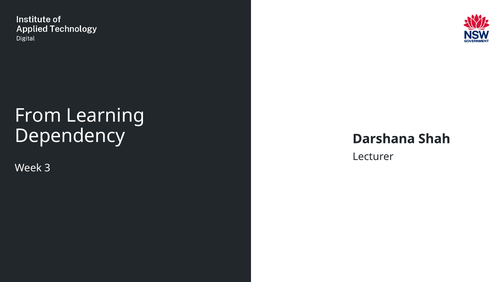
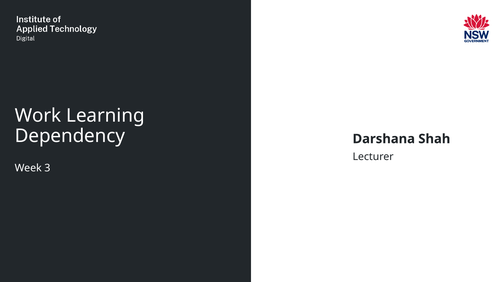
From: From -> Work
